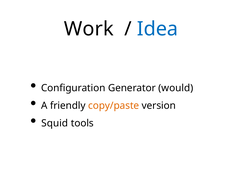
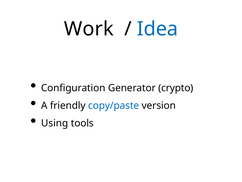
would: would -> crypto
copy/paste colour: orange -> blue
Squid: Squid -> Using
